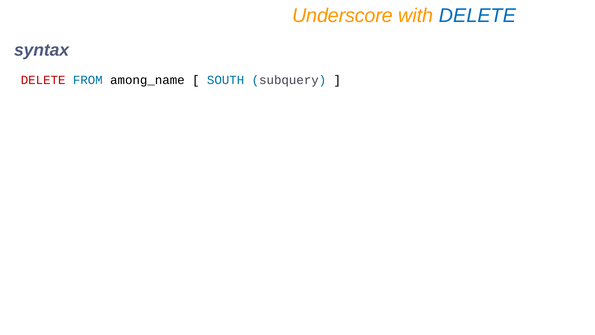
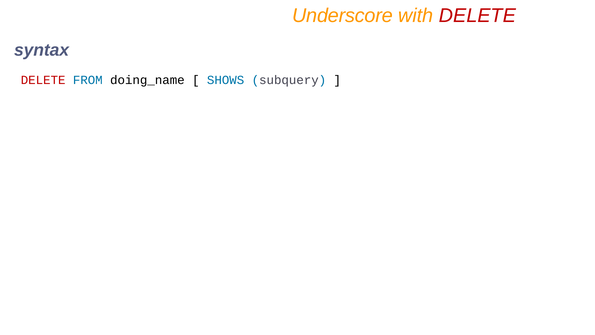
DELETE at (477, 15) colour: blue -> red
among_name: among_name -> doing_name
SOUTH: SOUTH -> SHOWS
